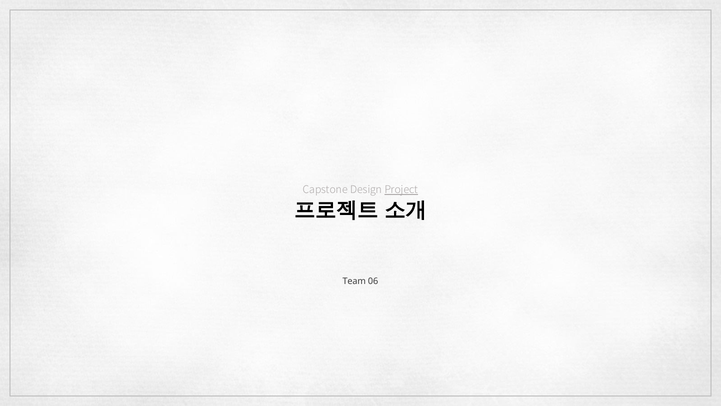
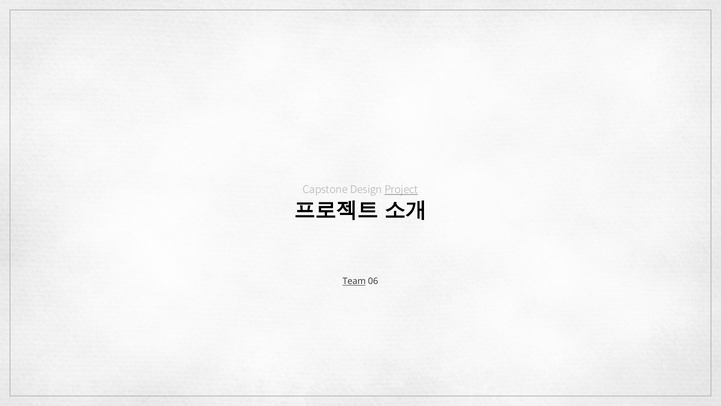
Team underline: none -> present
